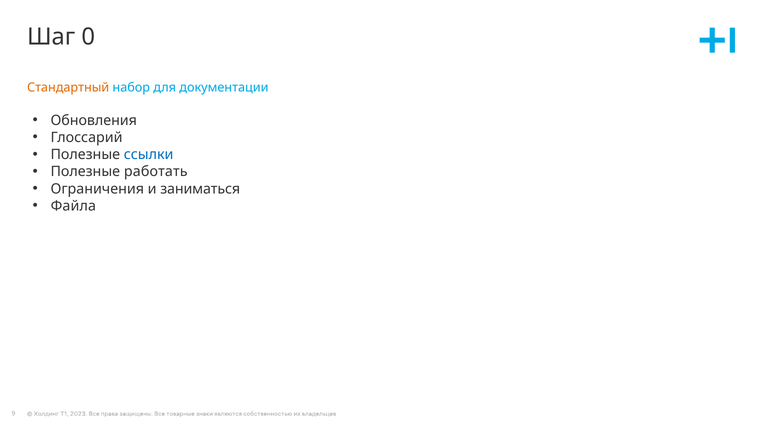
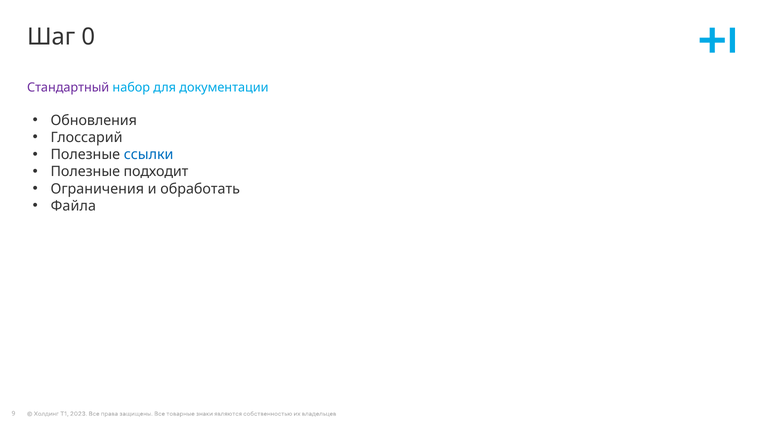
Стандартный colour: orange -> purple
работать: работать -> подходит
заниматься: заниматься -> обработать
